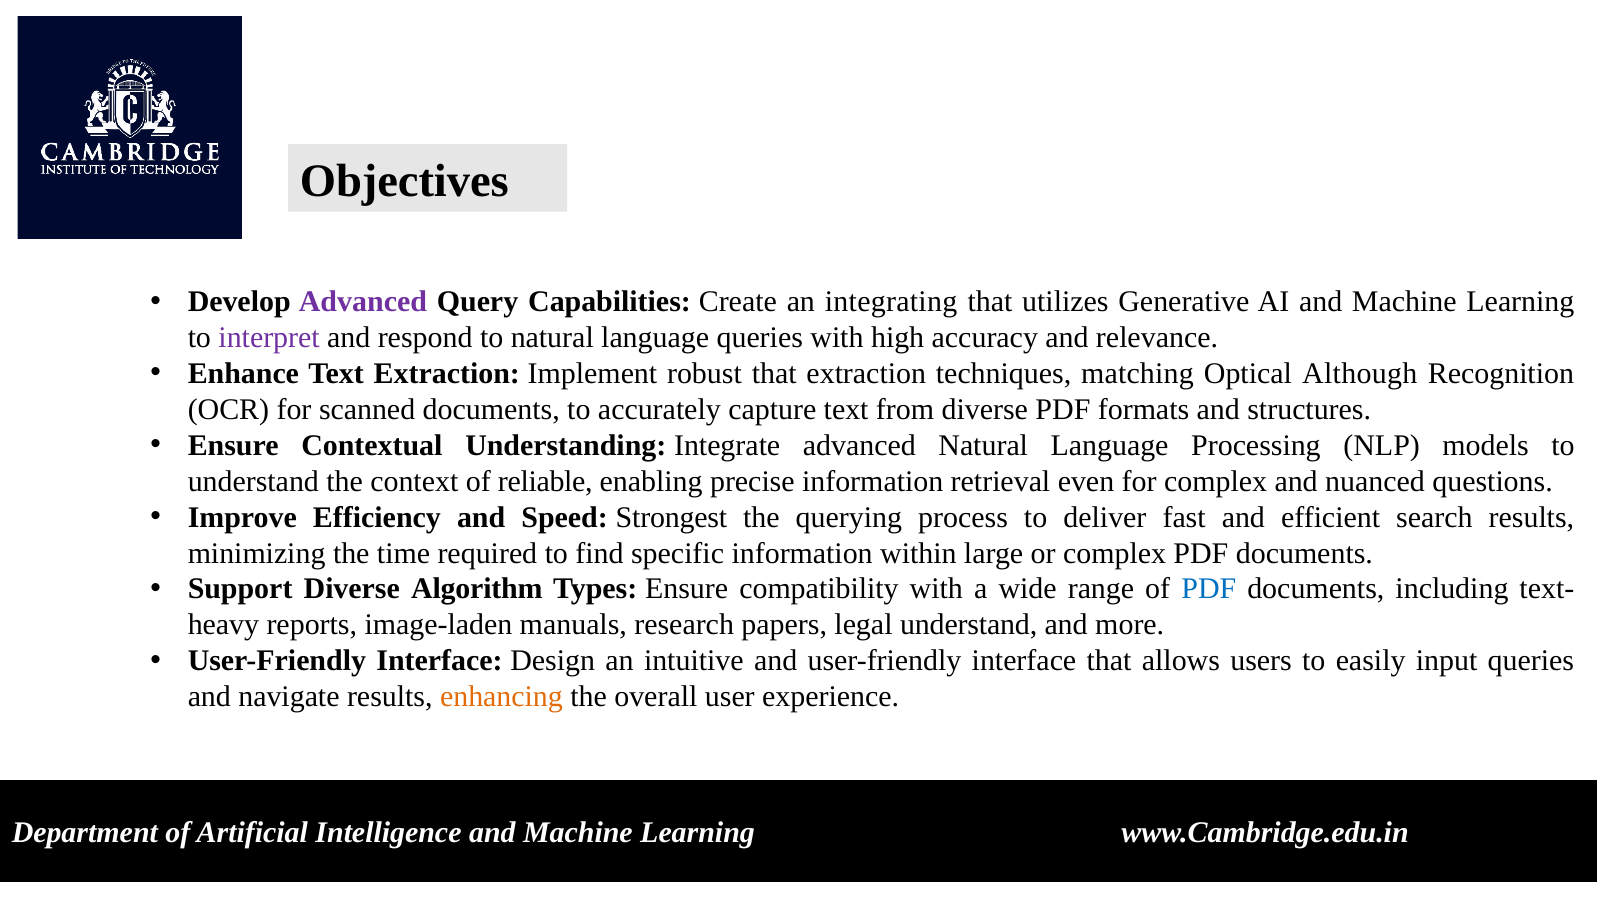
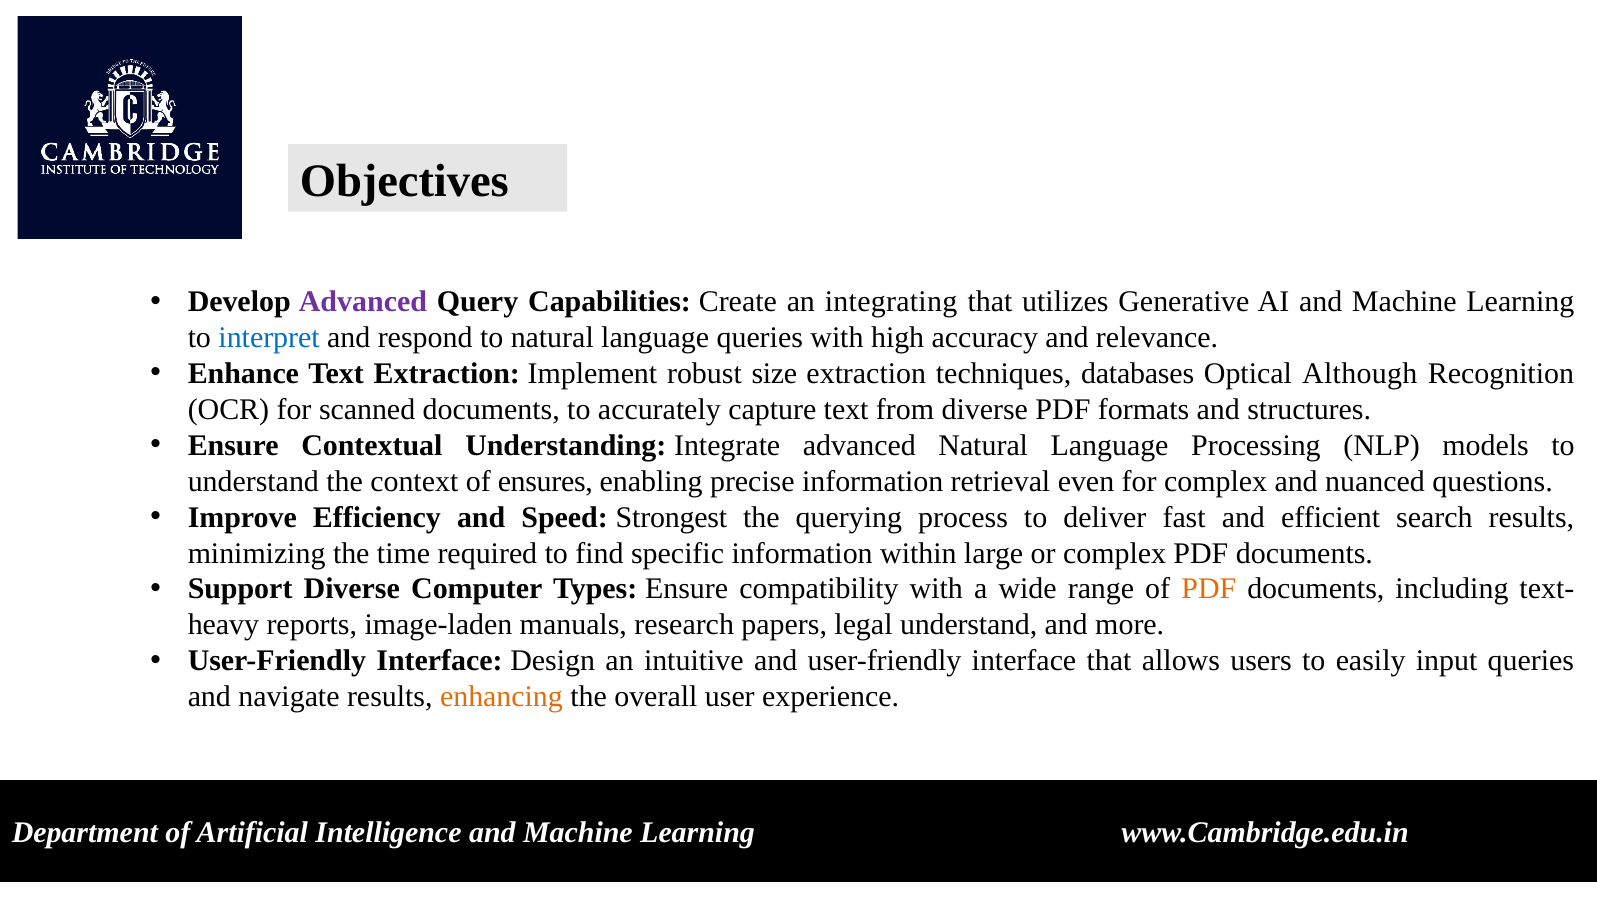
interpret colour: purple -> blue
robust that: that -> size
matching: matching -> databases
reliable: reliable -> ensures
Diverse Algorithm: Algorithm -> Computer
PDF at (1209, 589) colour: blue -> orange
